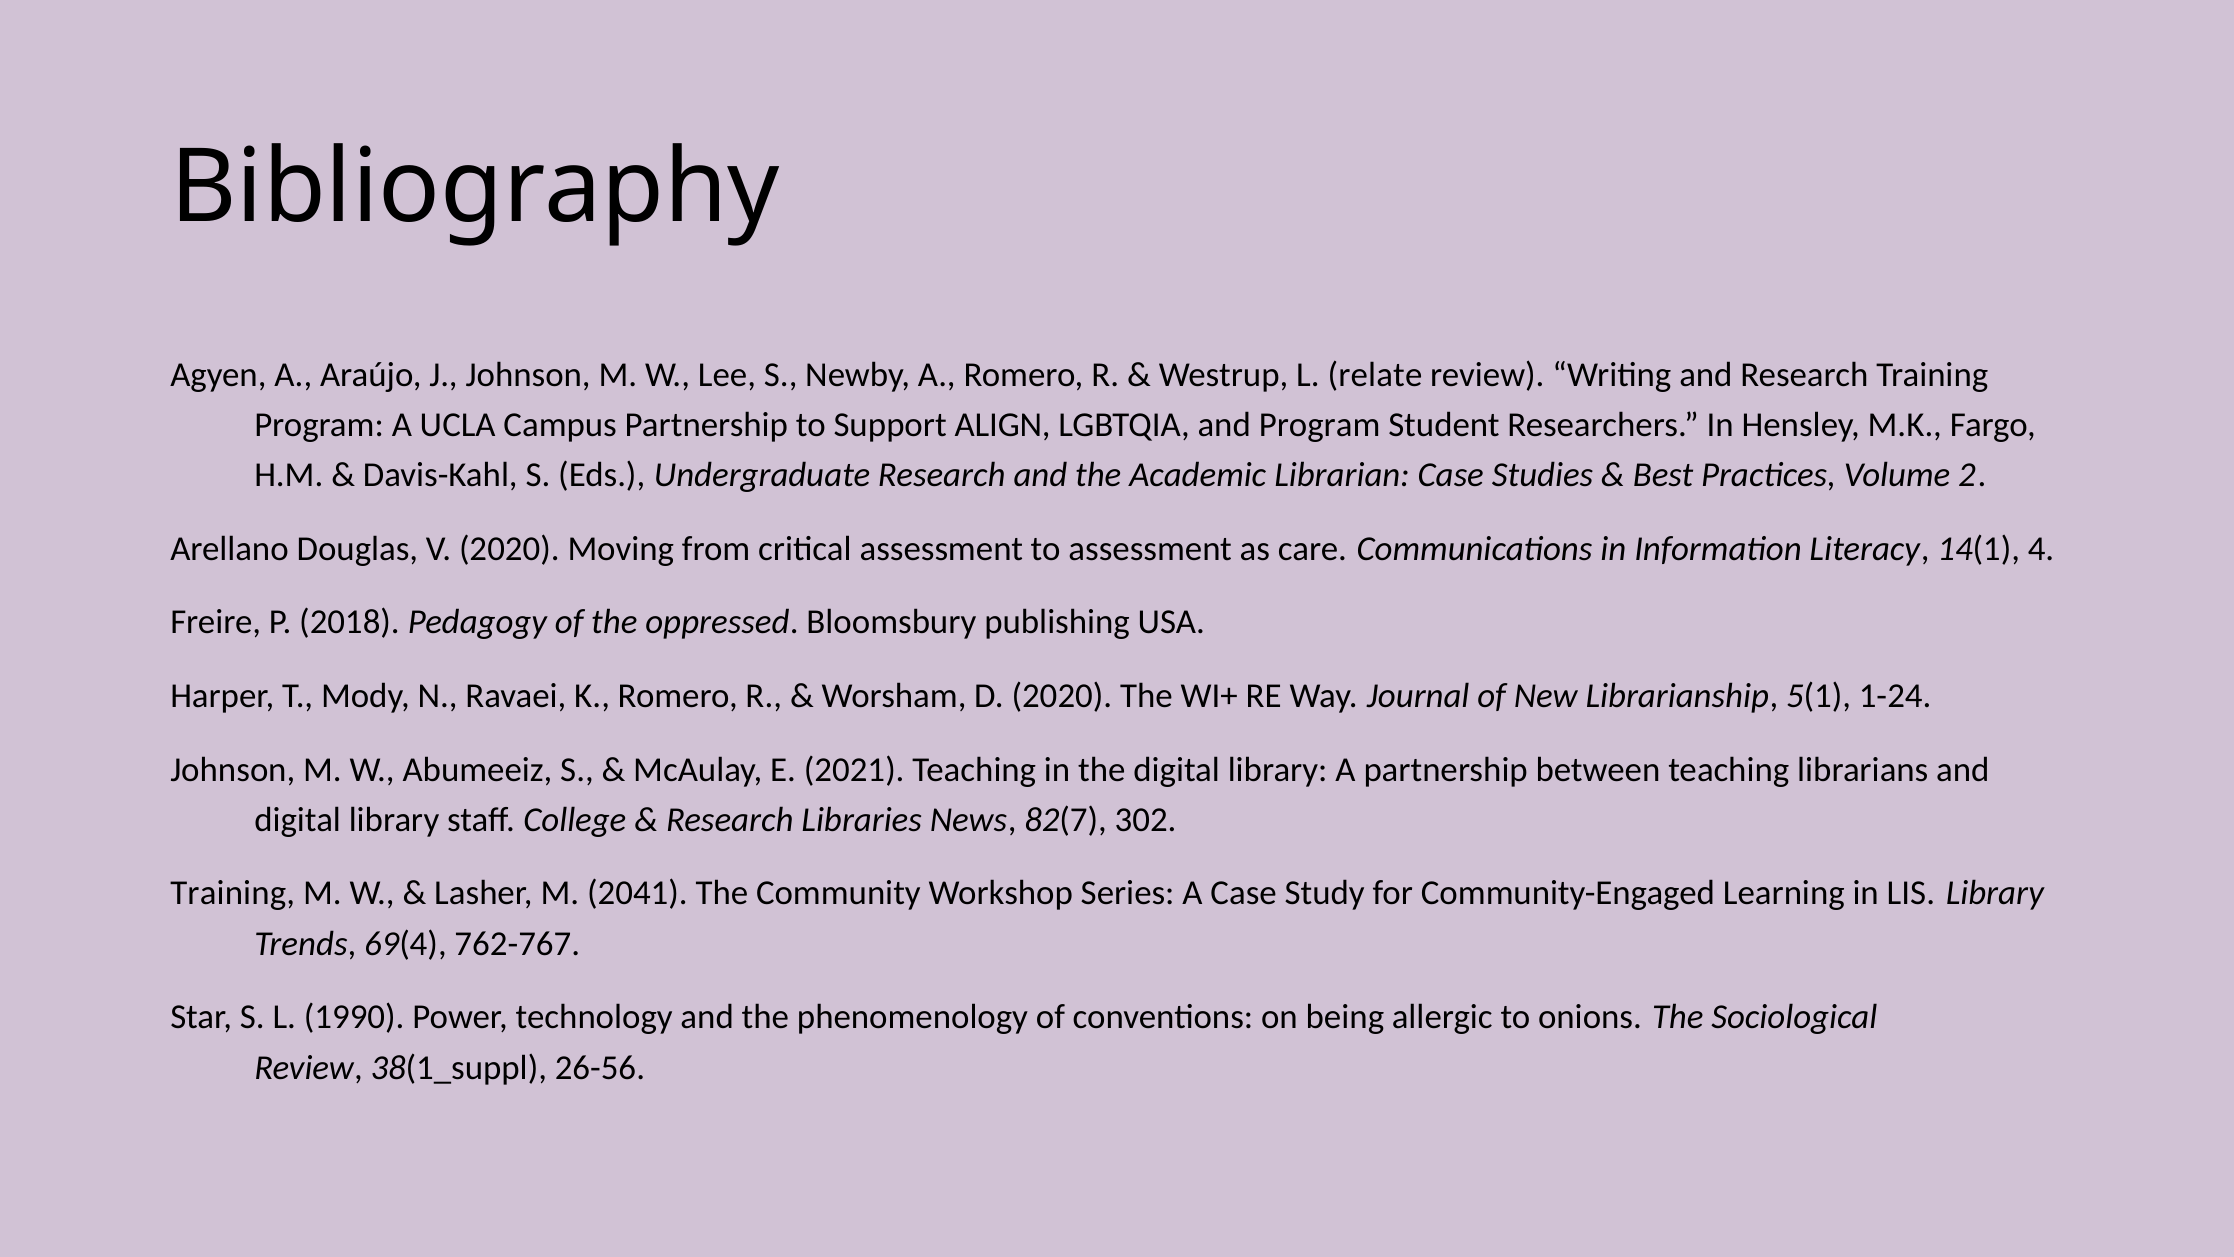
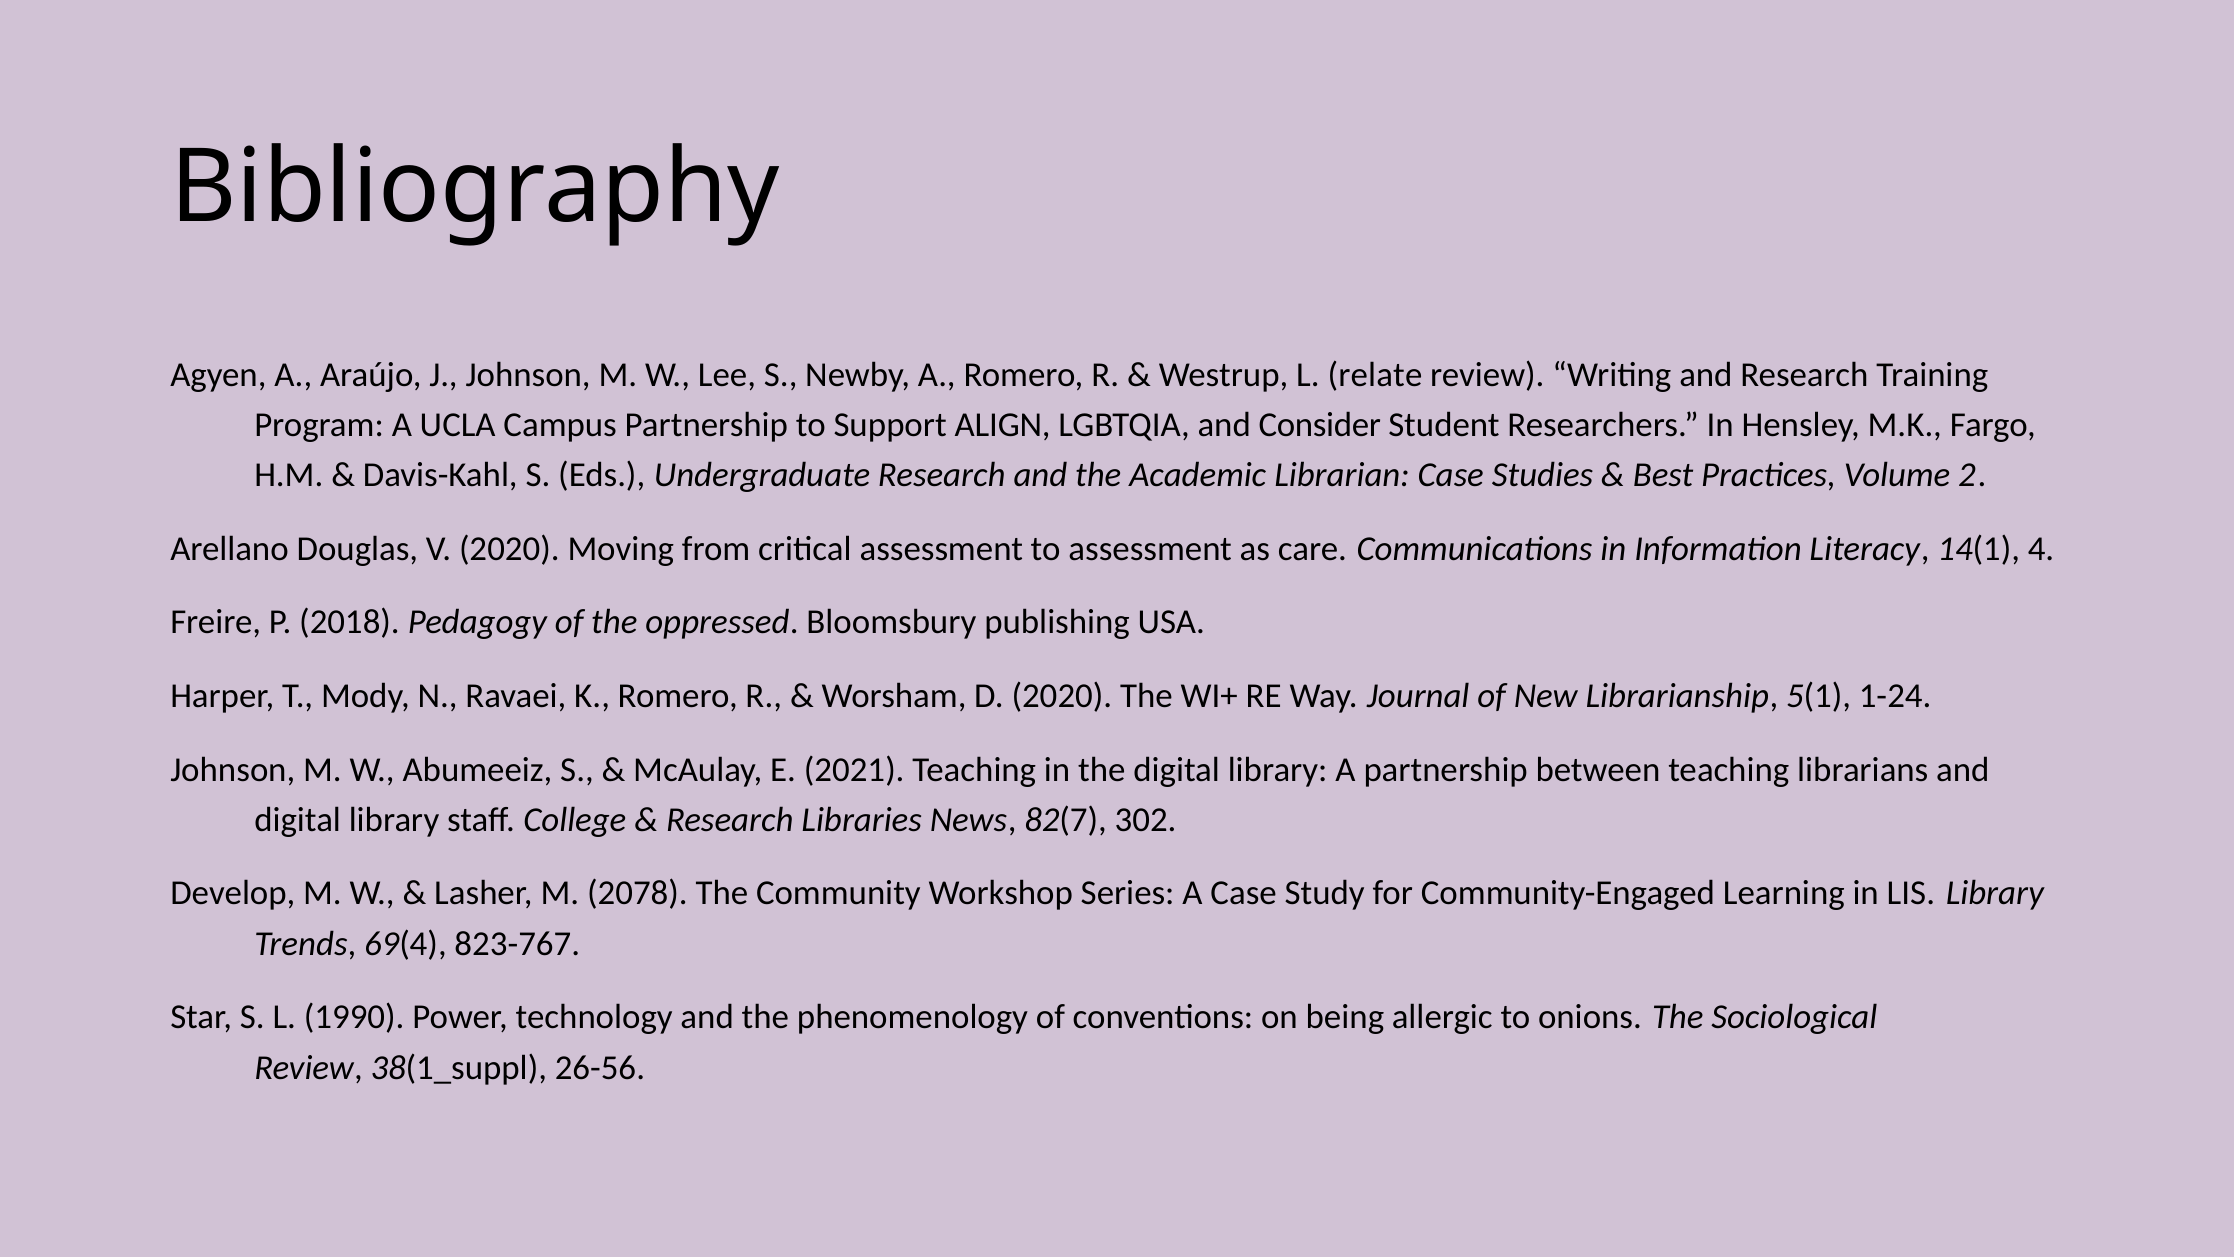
and Program: Program -> Consider
Training at (233, 893): Training -> Develop
2041: 2041 -> 2078
762-767: 762-767 -> 823-767
